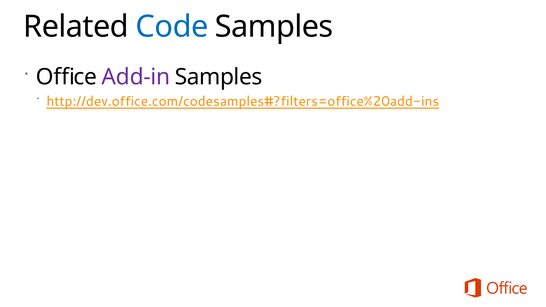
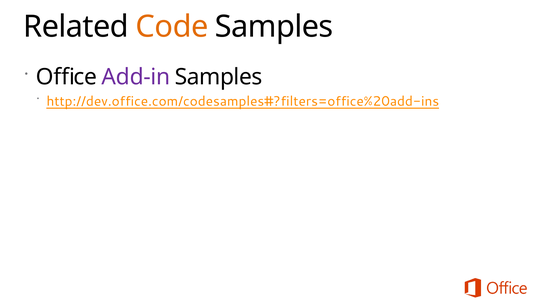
Code colour: blue -> orange
